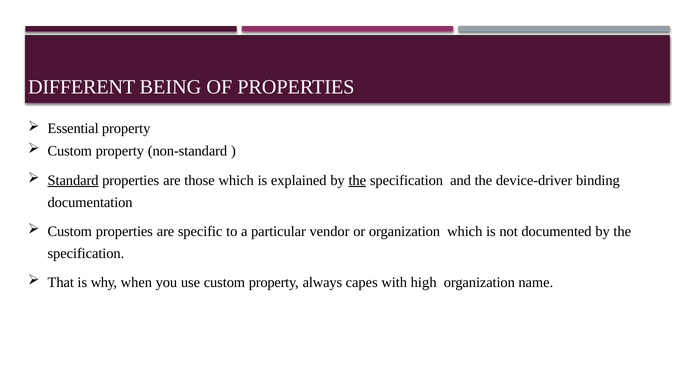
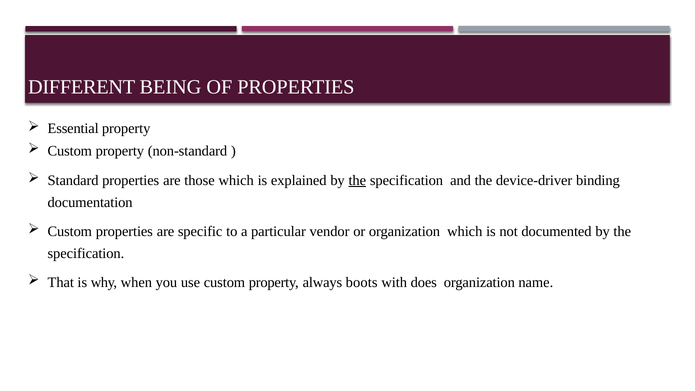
Standard underline: present -> none
capes: capes -> boots
high: high -> does
